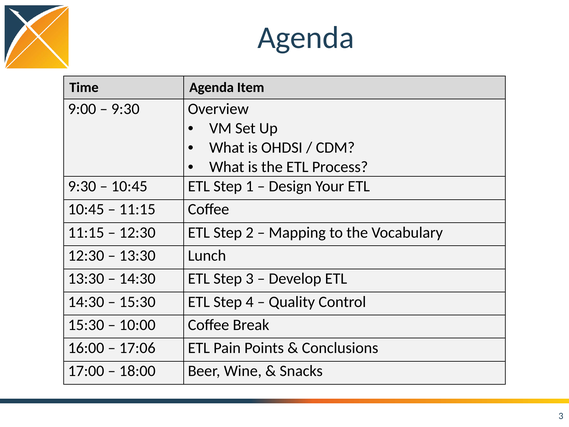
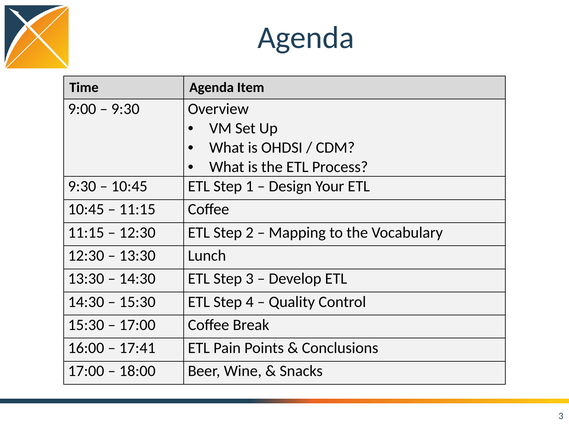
10:00 at (137, 325): 10:00 -> 17:00
17:06: 17:06 -> 17:41
